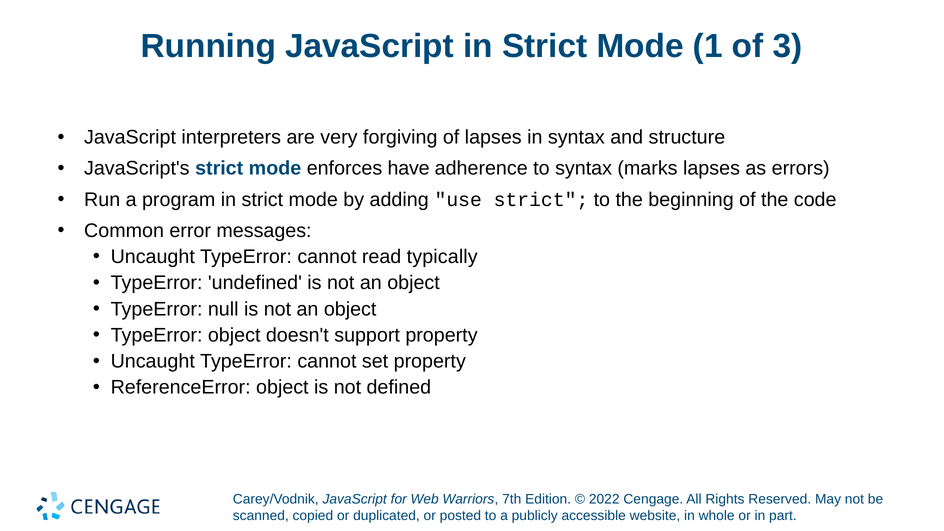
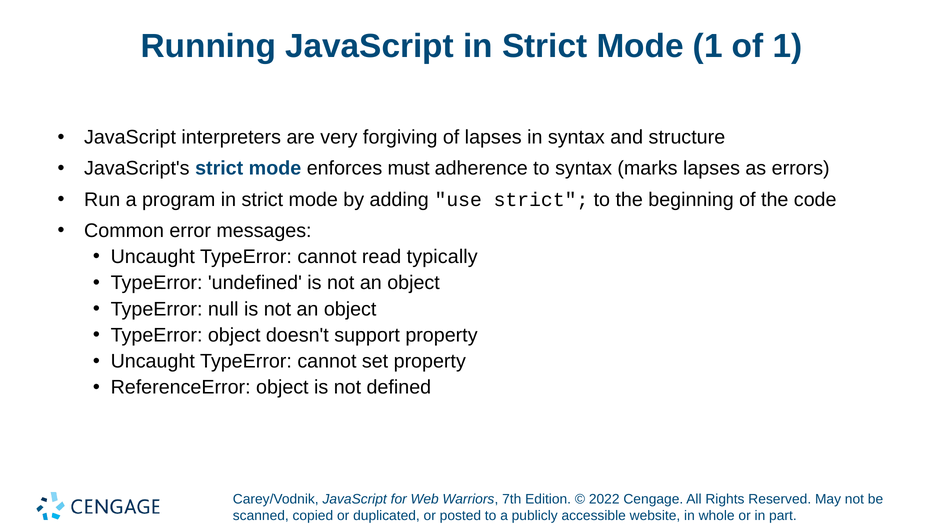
of 3: 3 -> 1
have: have -> must
